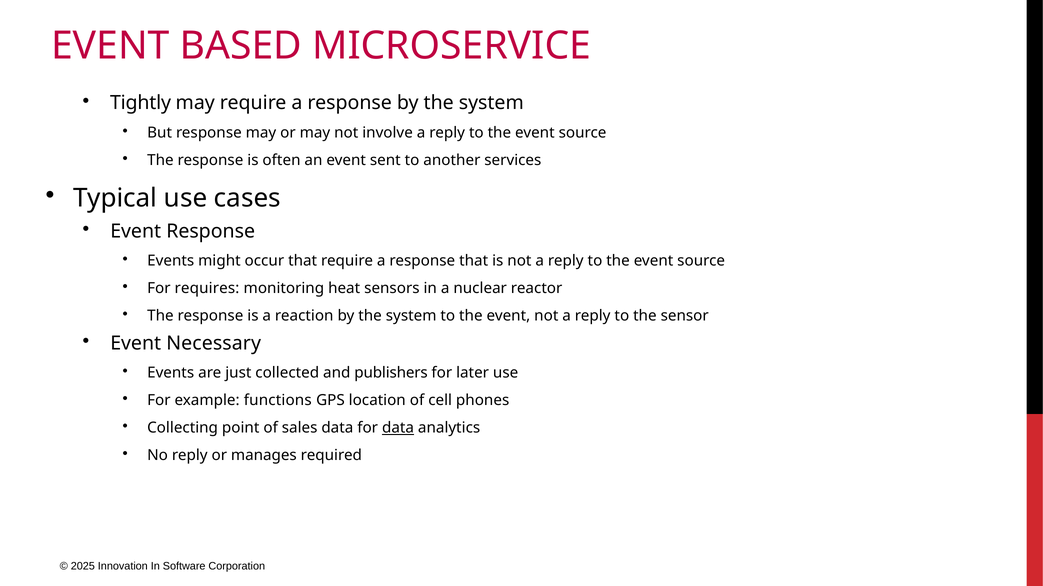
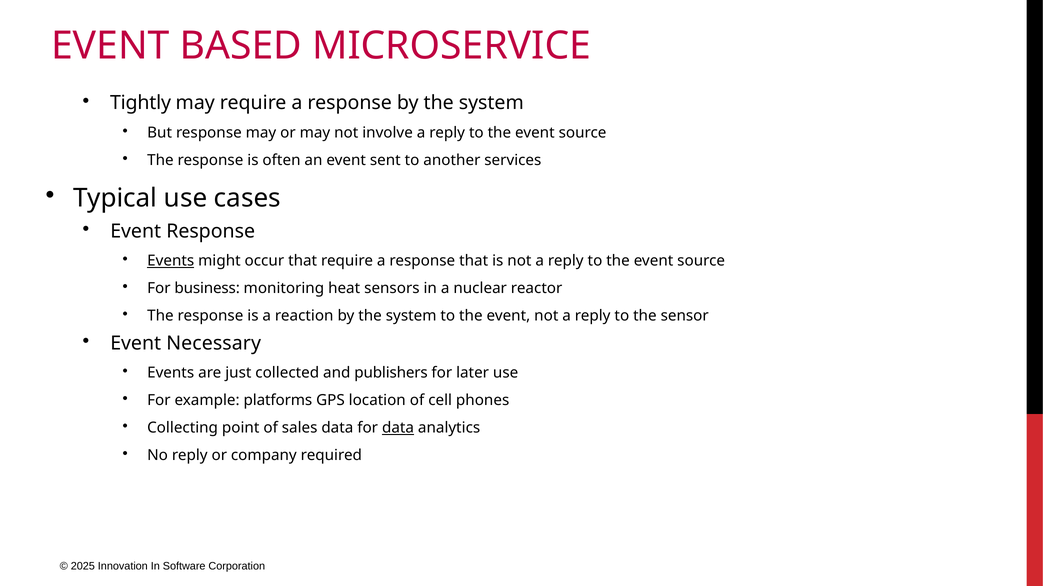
Events at (171, 261) underline: none -> present
requires: requires -> business
functions: functions -> platforms
manages: manages -> company
